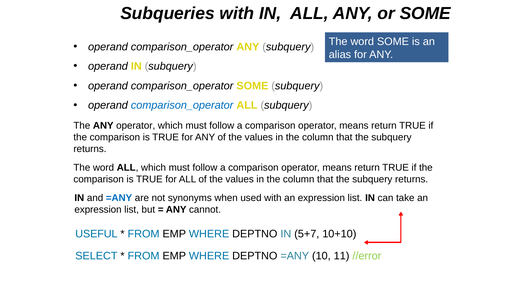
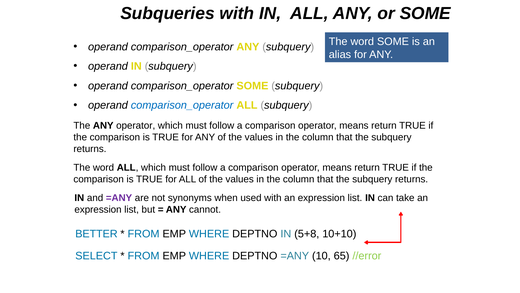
=ANY at (119, 198) colour: blue -> purple
USEFUL: USEFUL -> BETTER
5+7: 5+7 -> 5+8
11: 11 -> 65
